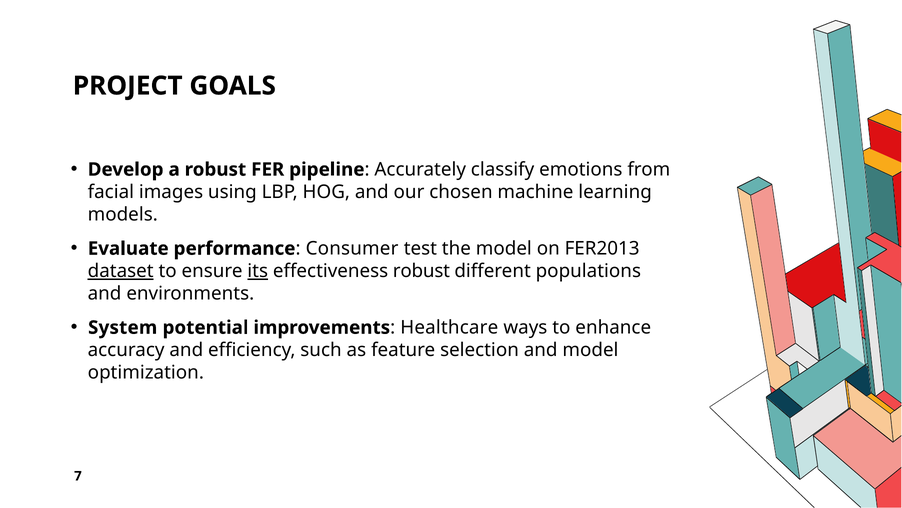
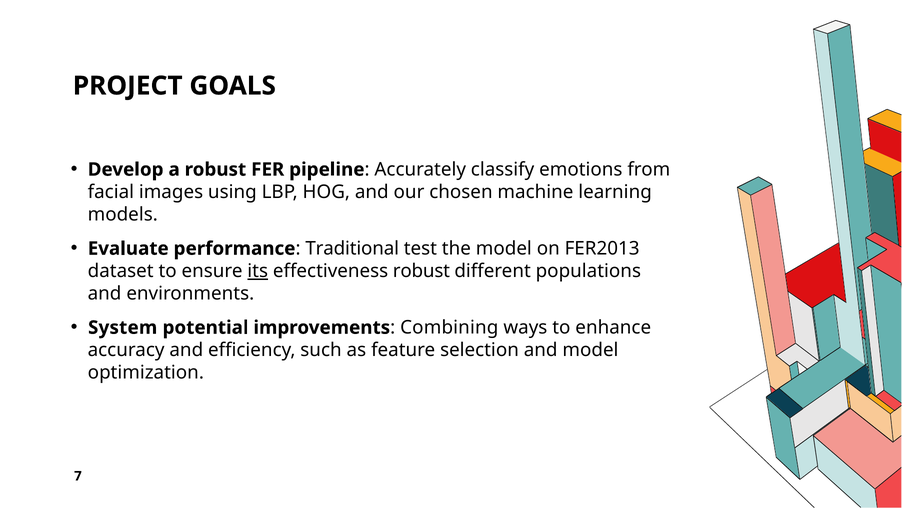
Consumer: Consumer -> Traditional
dataset underline: present -> none
Healthcare: Healthcare -> Combining
